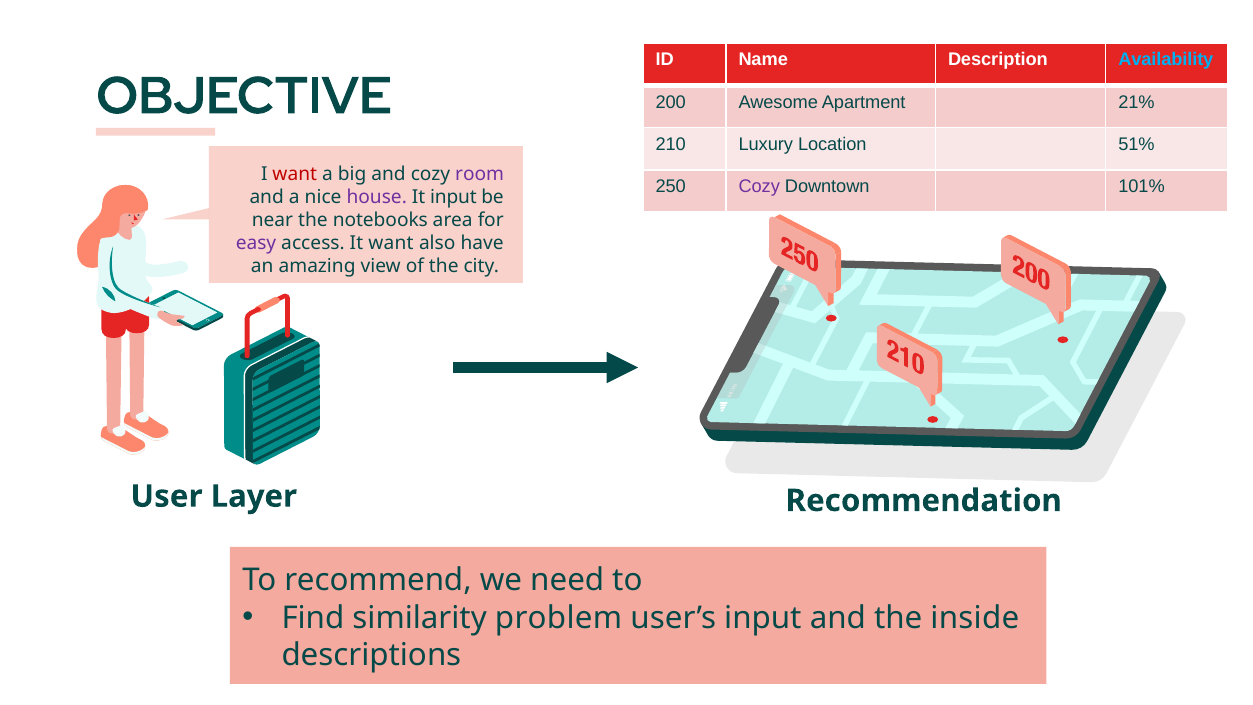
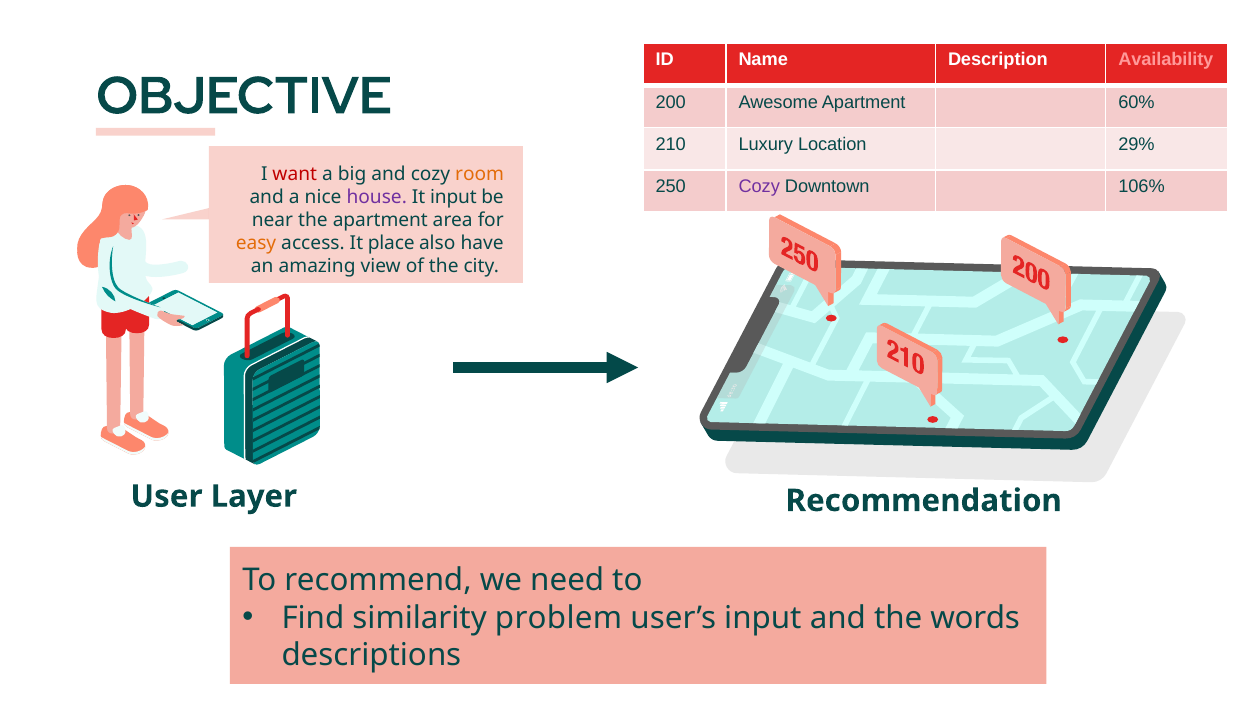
Availability colour: light blue -> pink
21%: 21% -> 60%
51%: 51% -> 29%
room colour: purple -> orange
101%: 101% -> 106%
the notebooks: notebooks -> apartment
easy colour: purple -> orange
It want: want -> place
inside: inside -> words
